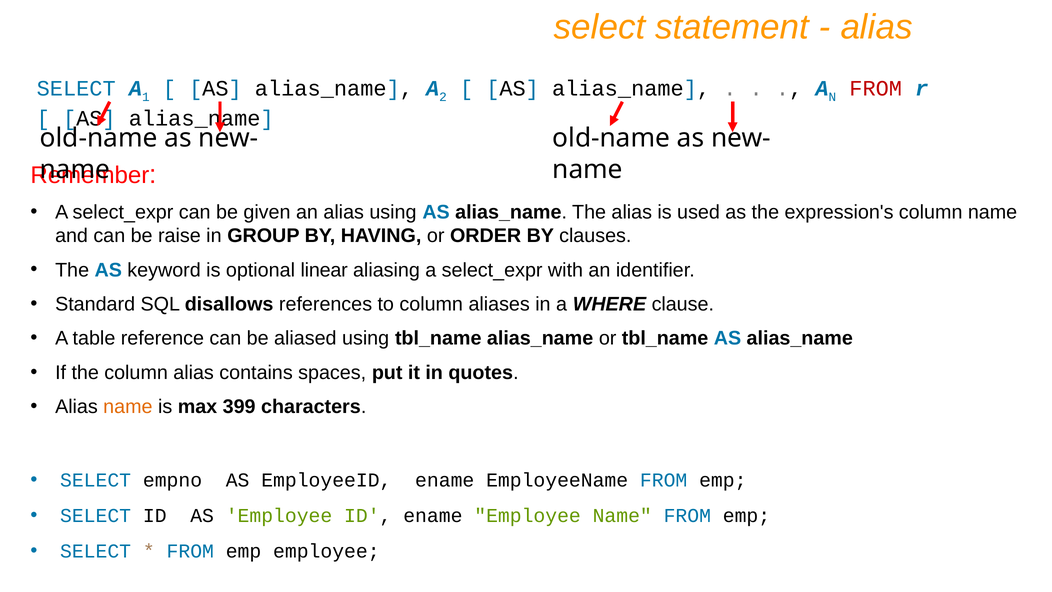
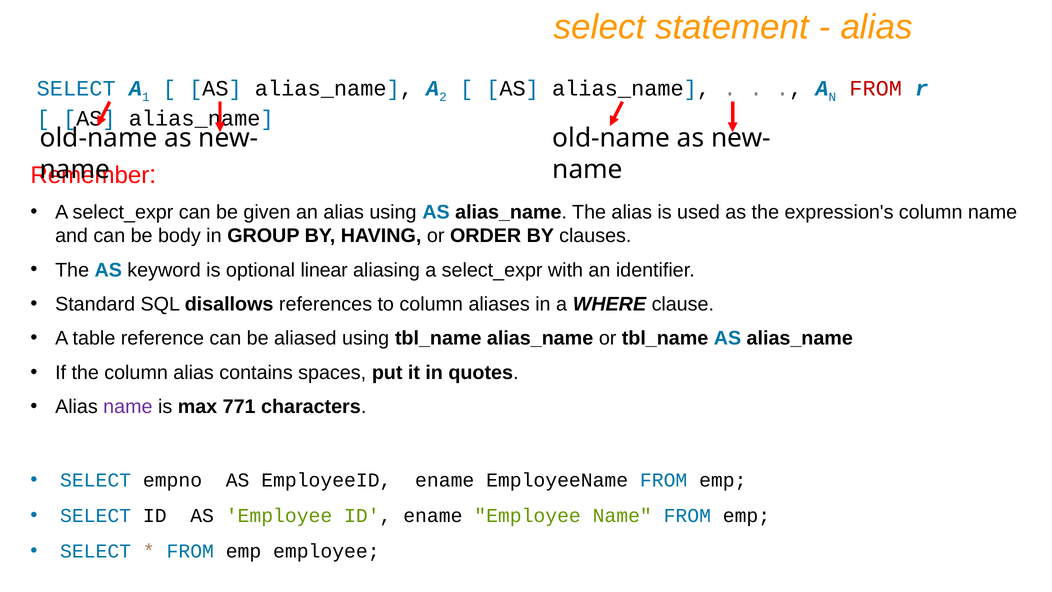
raise: raise -> body
name at (128, 407) colour: orange -> purple
399: 399 -> 771
